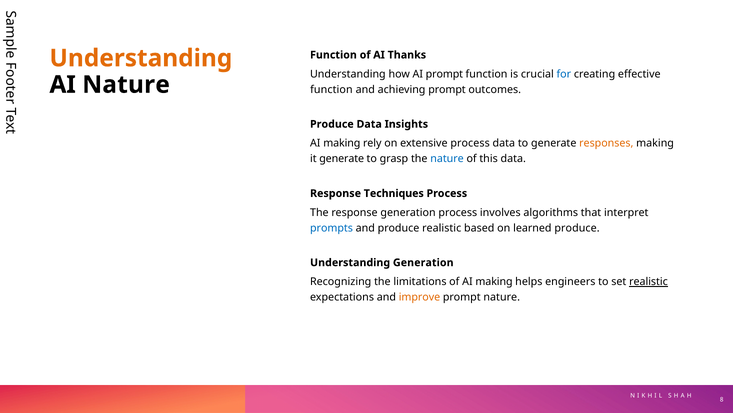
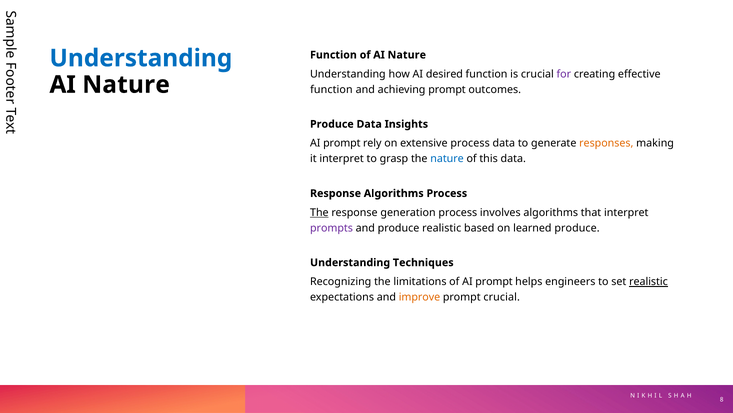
of AI Thanks: Thanks -> Nature
Understanding at (141, 58) colour: orange -> blue
AI prompt: prompt -> desired
for colour: blue -> purple
making at (342, 143): making -> prompt
it generate: generate -> interpret
Response Techniques: Techniques -> Algorithms
The at (319, 212) underline: none -> present
prompts colour: blue -> purple
Understanding Generation: Generation -> Techniques
of AI making: making -> prompt
prompt nature: nature -> crucial
